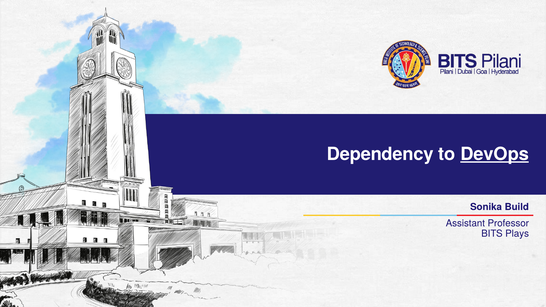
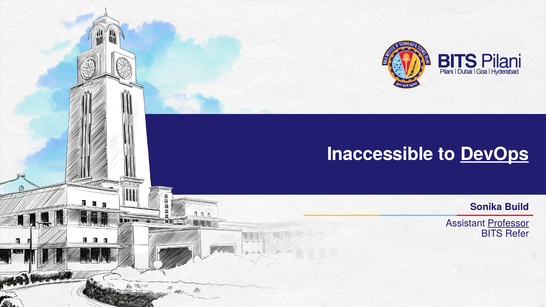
Dependency: Dependency -> Inaccessible
Professor underline: none -> present
Plays: Plays -> Refer
